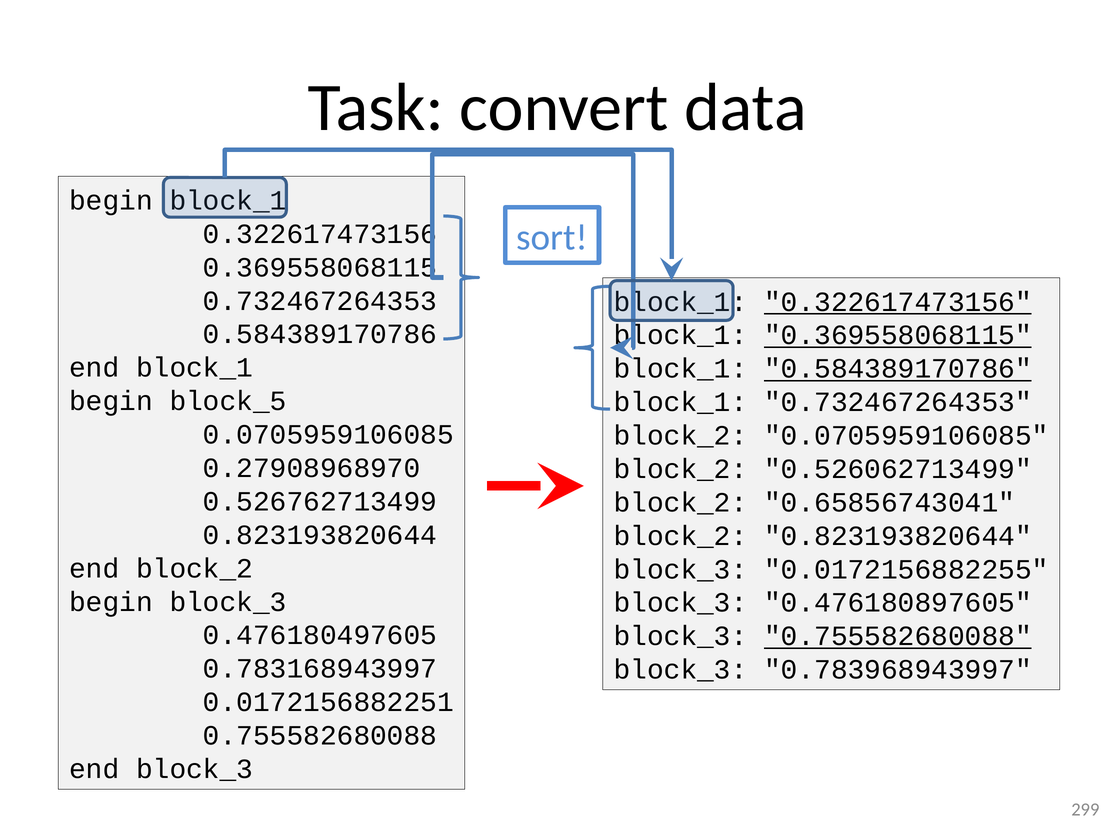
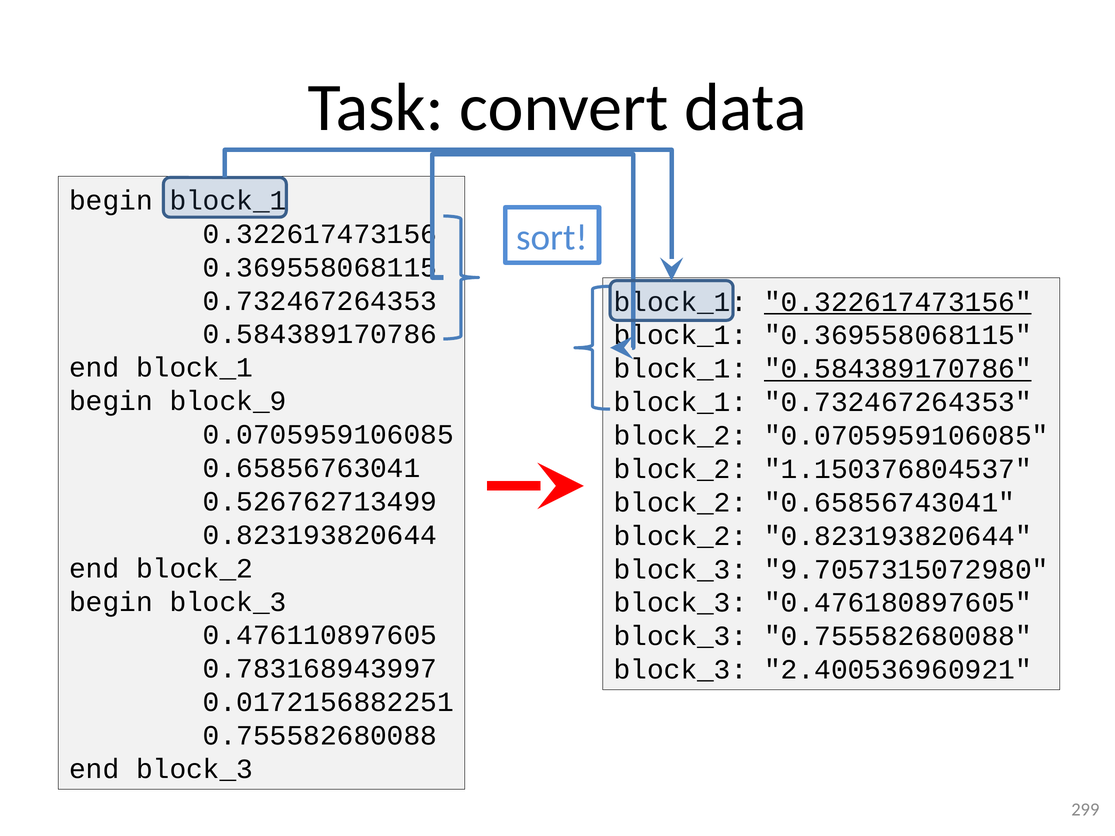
0.369558068115 at (898, 335) underline: present -> none
block_5: block_5 -> block_9
0.27908968970: 0.27908968970 -> 0.65856763041
0.526062713499: 0.526062713499 -> 1.150376804537
0.0172156882255: 0.0172156882255 -> 9.7057315072980
0.476180497605: 0.476180497605 -> 0.476110897605
0.755582680088 at (898, 636) underline: present -> none
0.783968943997: 0.783968943997 -> 2.400536960921
